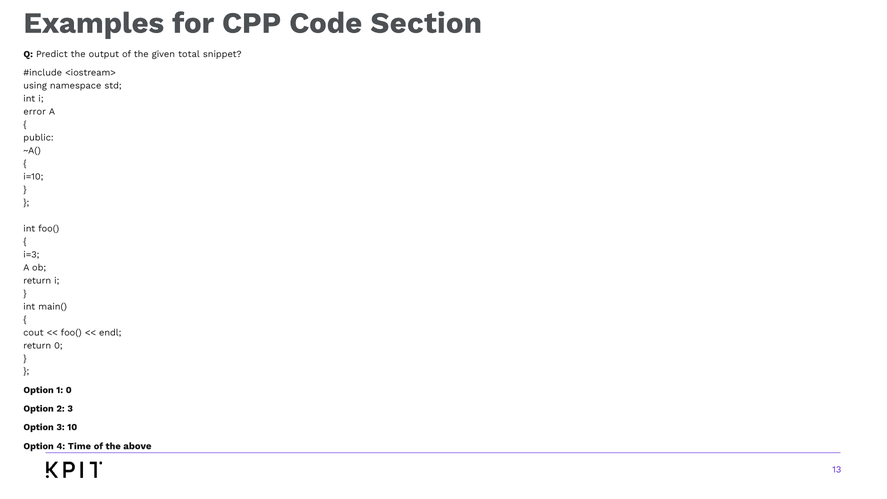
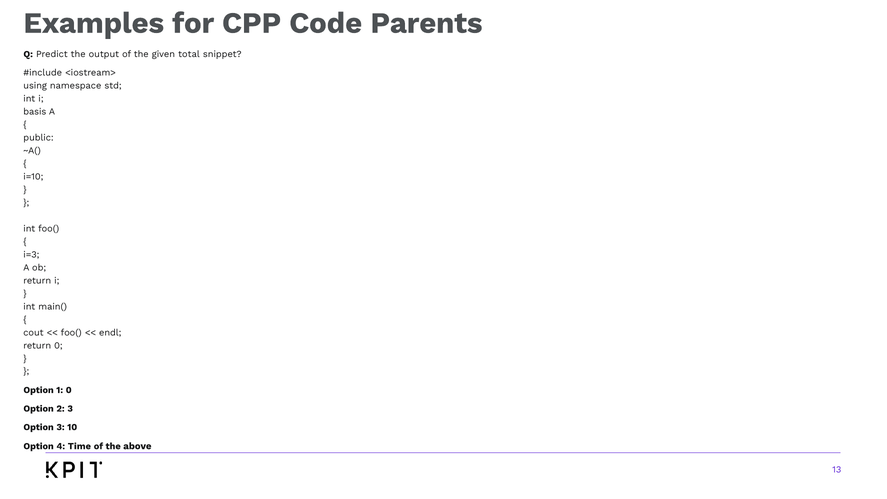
Section: Section -> Parents
error: error -> basis
